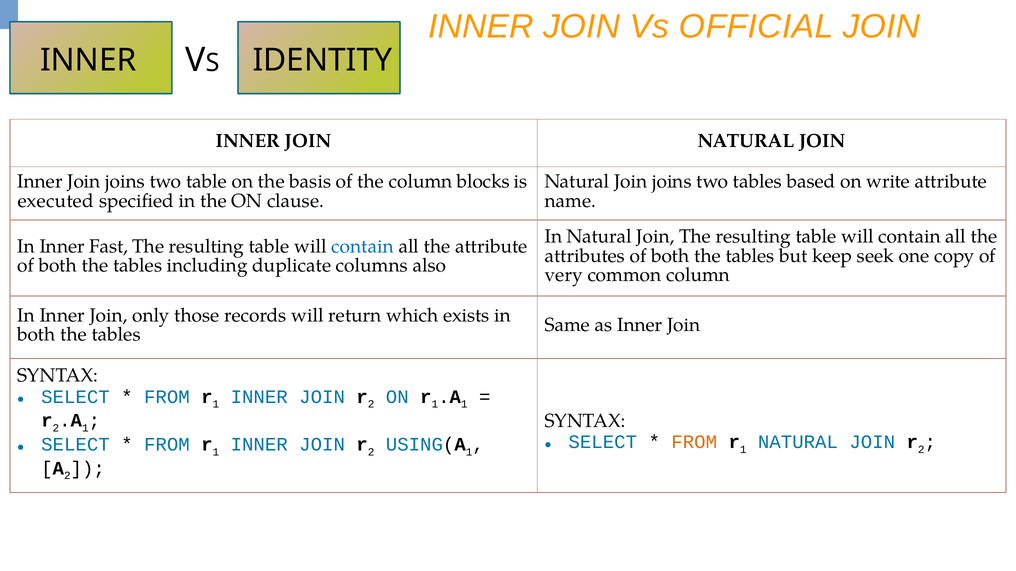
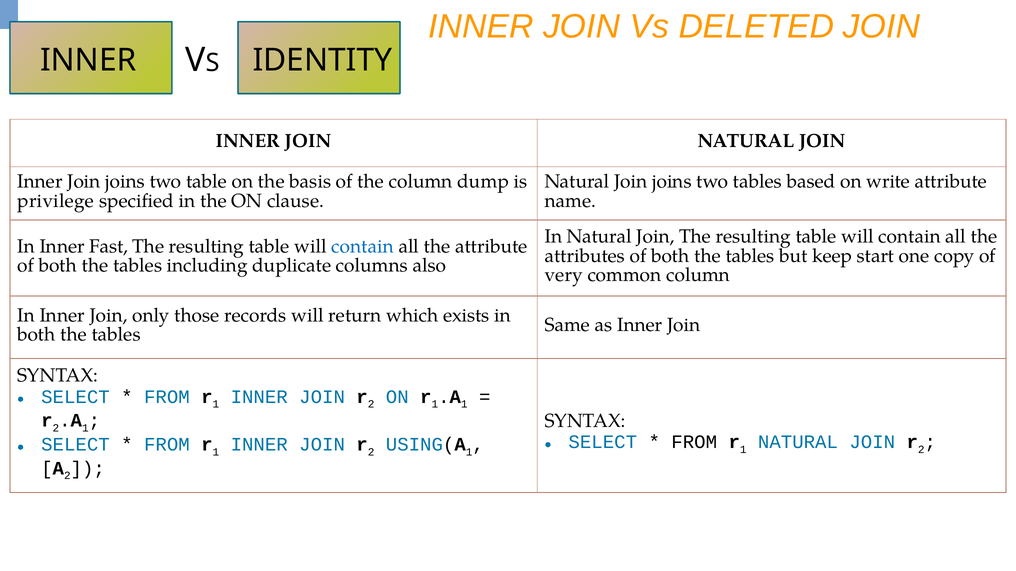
OFFICIAL: OFFICIAL -> DELETED
blocks: blocks -> dump
executed: executed -> privilege
seek: seek -> start
FROM at (694, 443) colour: orange -> black
